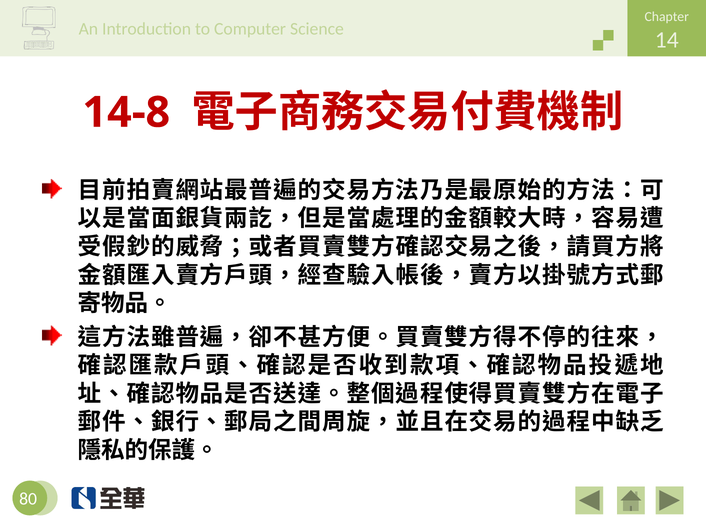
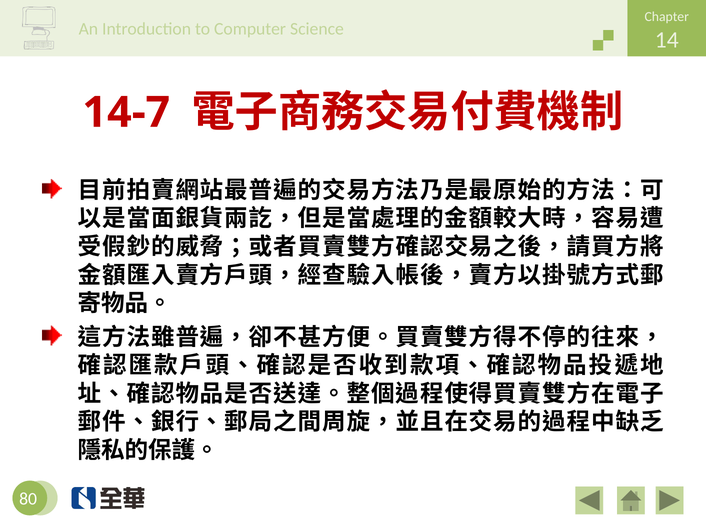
14-8: 14-8 -> 14-7
